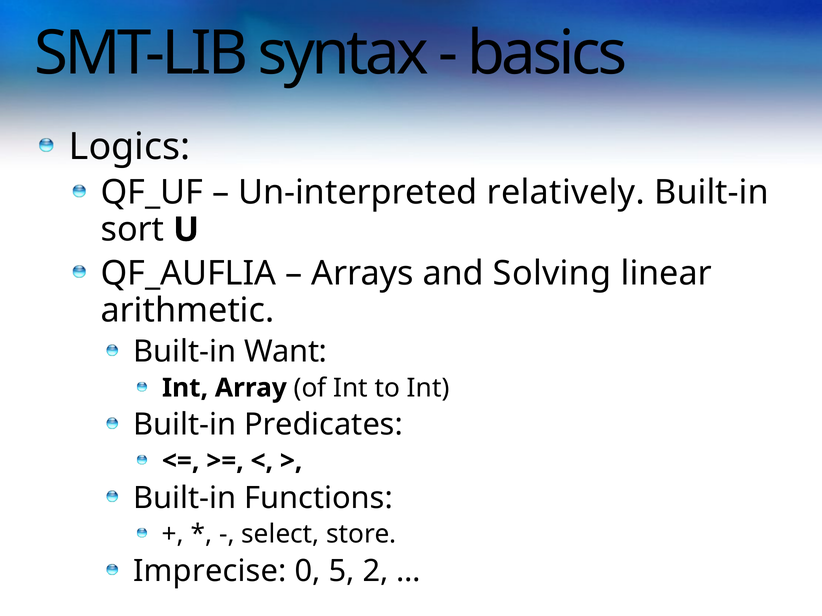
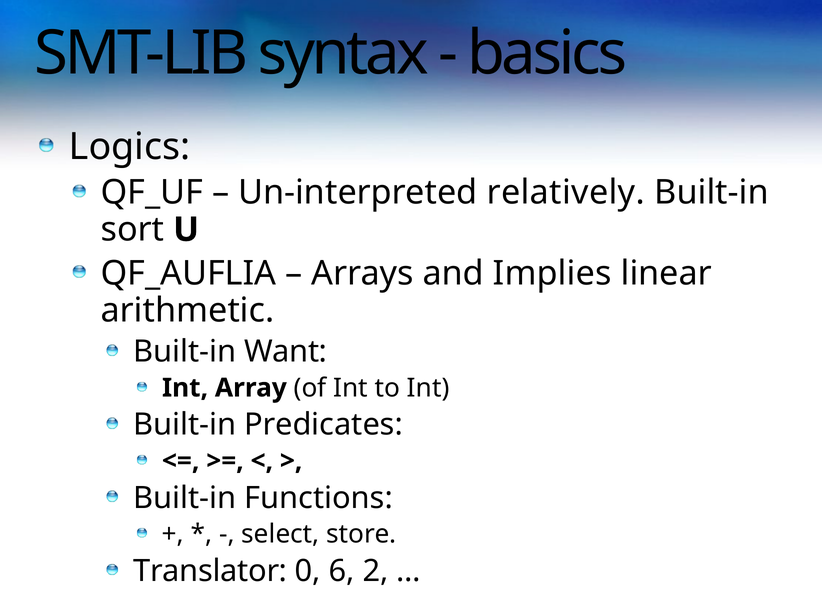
Solving: Solving -> Implies
Imprecise: Imprecise -> Translator
5: 5 -> 6
